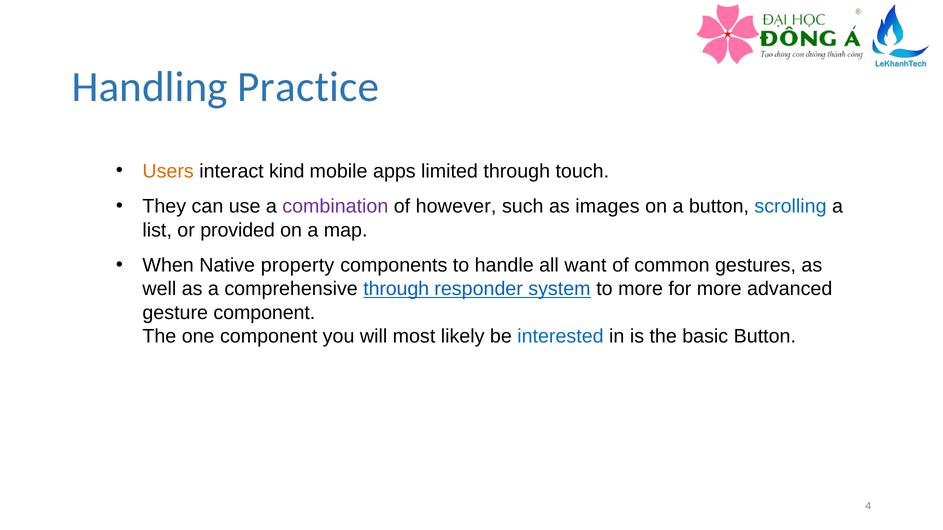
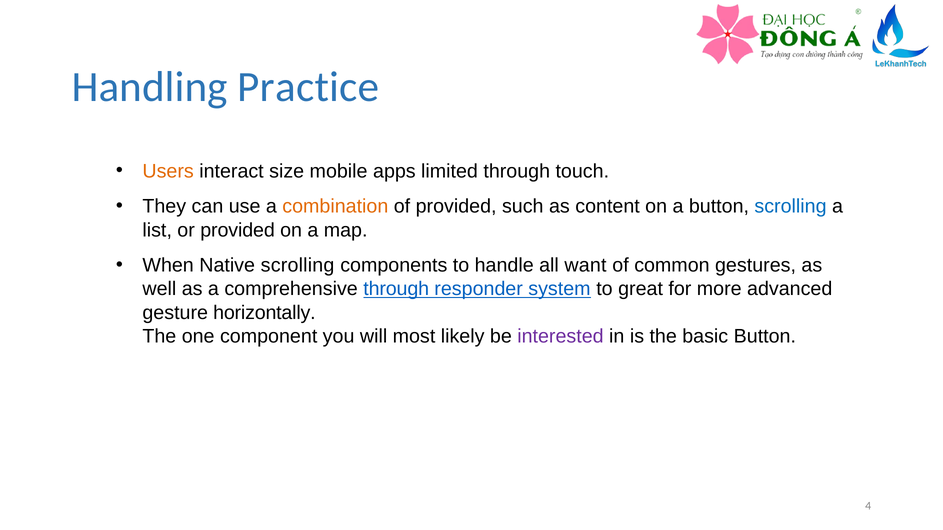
kind: kind -> size
combination colour: purple -> orange
of however: however -> provided
images: images -> content
Native property: property -> scrolling
to more: more -> great
gesture component: component -> horizontally
interested colour: blue -> purple
